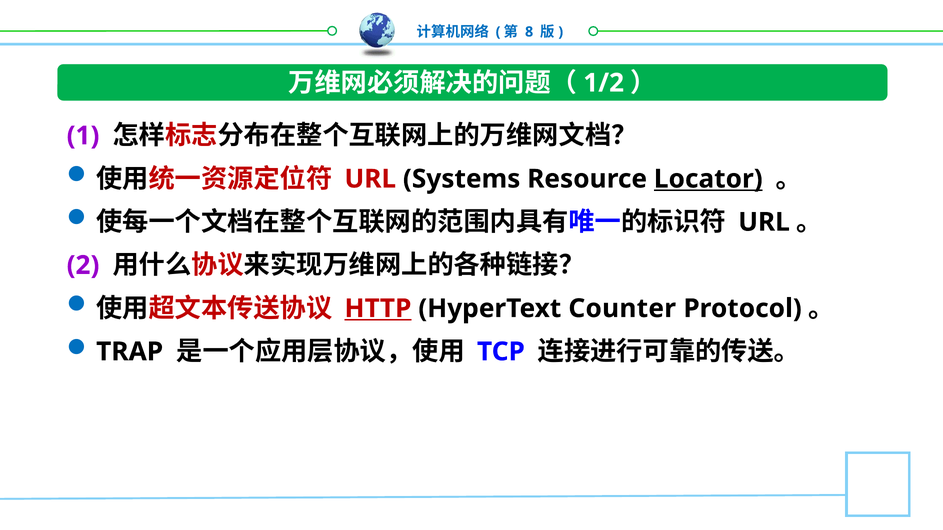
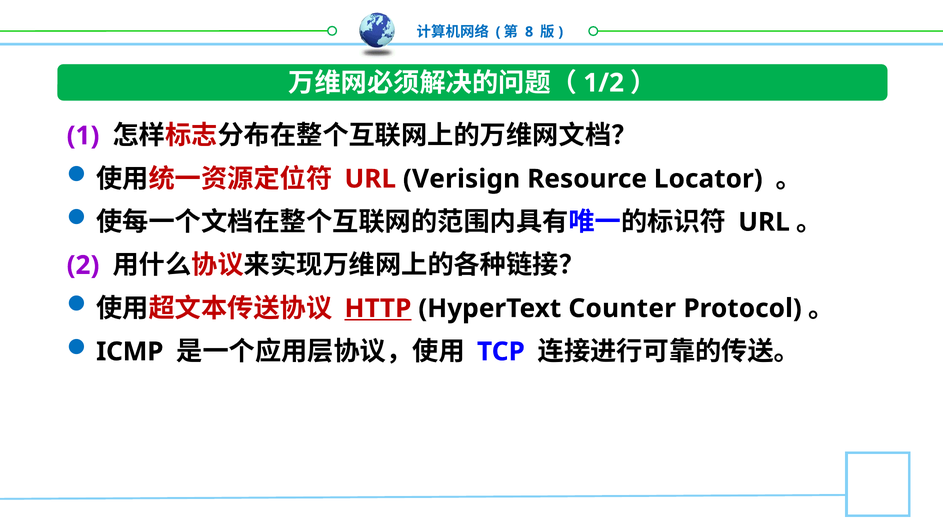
Systems: Systems -> Verisign
Locator underline: present -> none
TRAP: TRAP -> ICMP
